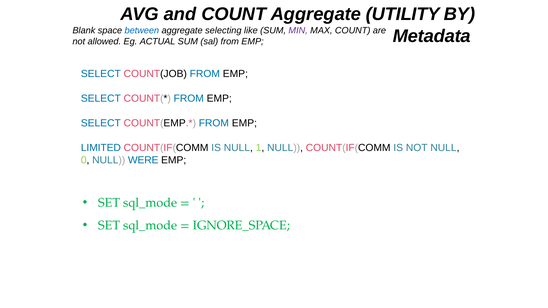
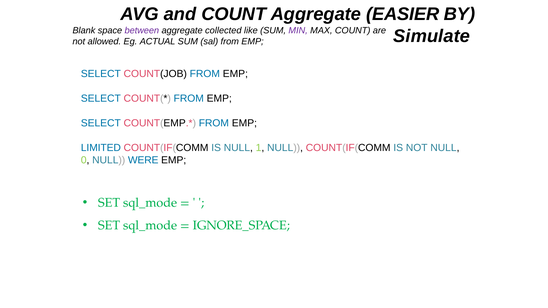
UTILITY: UTILITY -> EASIER
between colour: blue -> purple
selecting: selecting -> collected
Metadata: Metadata -> Simulate
